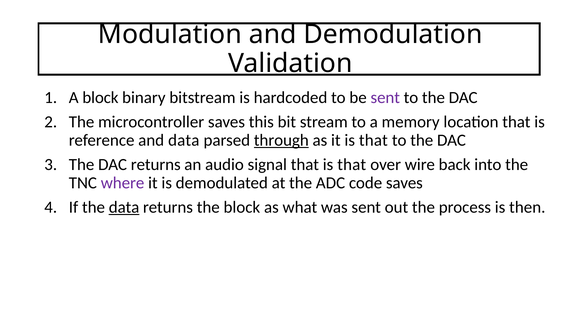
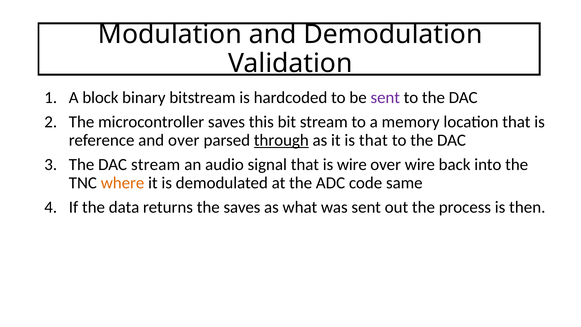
and data: data -> over
DAC returns: returns -> stream
that is that: that -> wire
where colour: purple -> orange
code saves: saves -> same
data at (124, 207) underline: present -> none
the block: block -> saves
